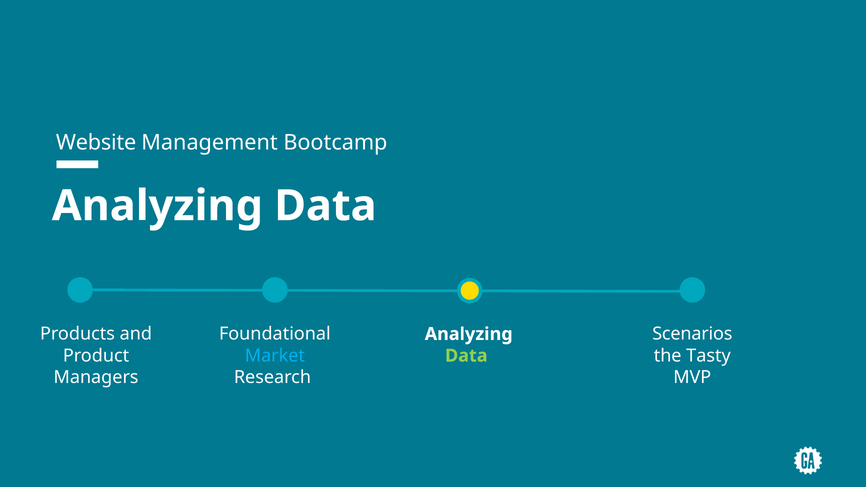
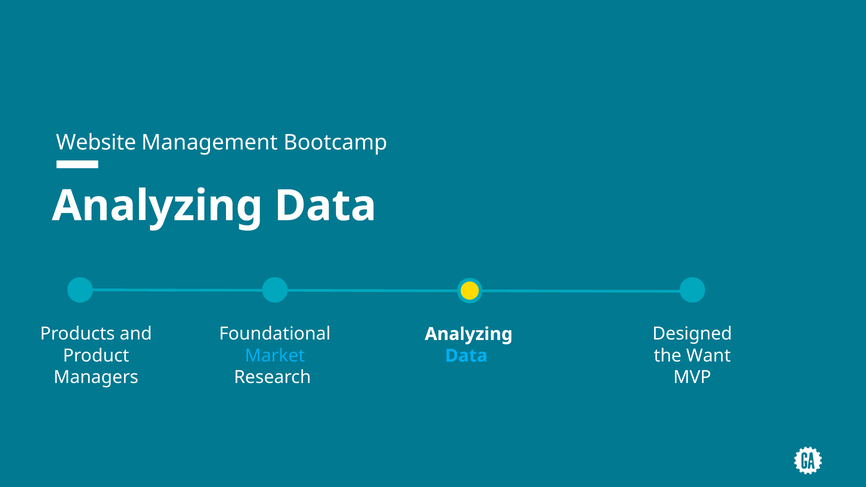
Scenarios: Scenarios -> Designed
Tasty: Tasty -> Want
Data at (466, 356) colour: light green -> light blue
